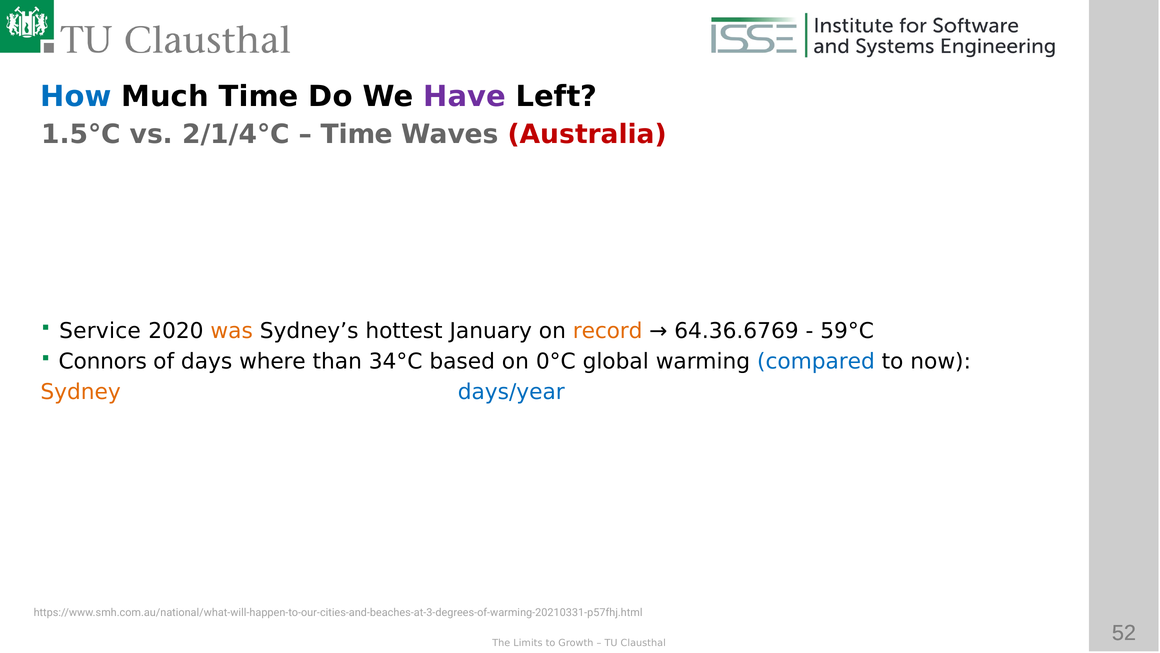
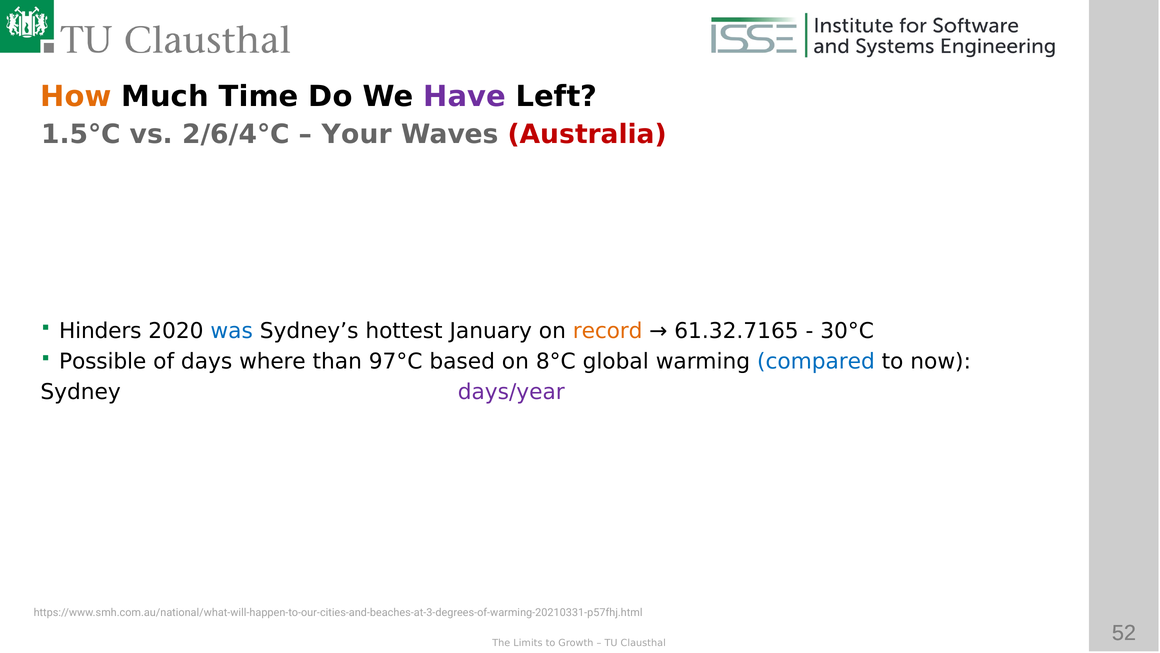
How colour: blue -> orange
2/1/4°C: 2/1/4°C -> 2/6/4°C
Time at (357, 134): Time -> Your
Service: Service -> Hinders
was colour: orange -> blue
64.36.6769: 64.36.6769 -> 61.32.7165
59°C: 59°C -> 30°C
Connors: Connors -> Possible
34°C: 34°C -> 97°C
0°C: 0°C -> 8°C
Sydney colour: orange -> black
days/year at (511, 392) colour: blue -> purple
